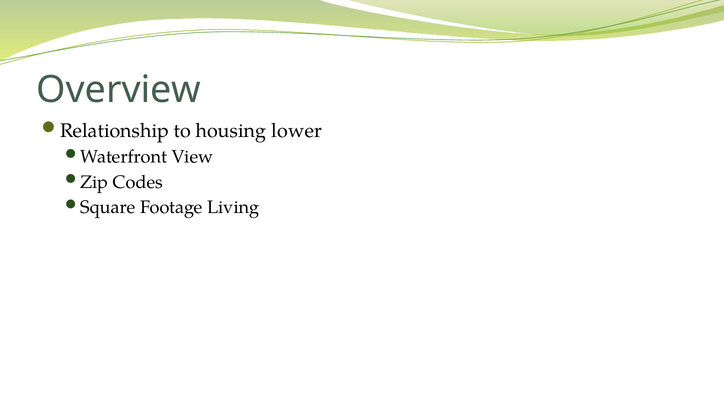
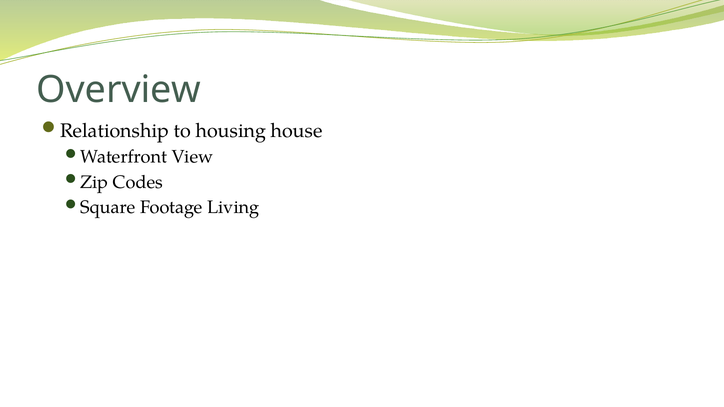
lower: lower -> house
